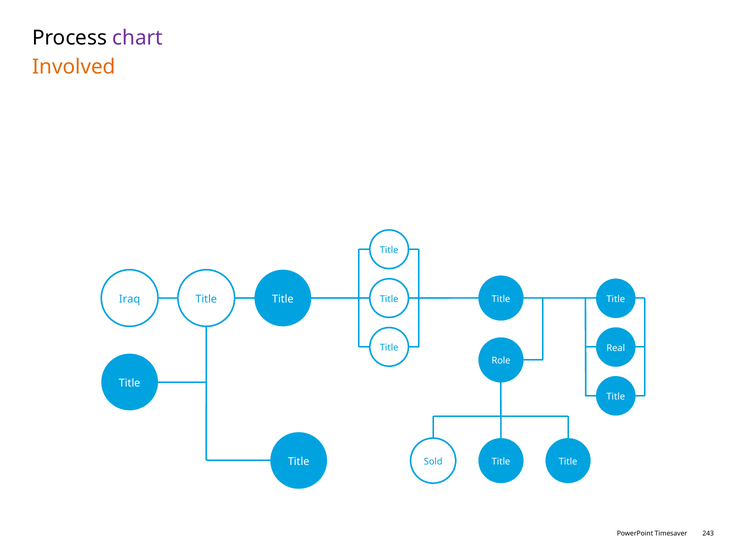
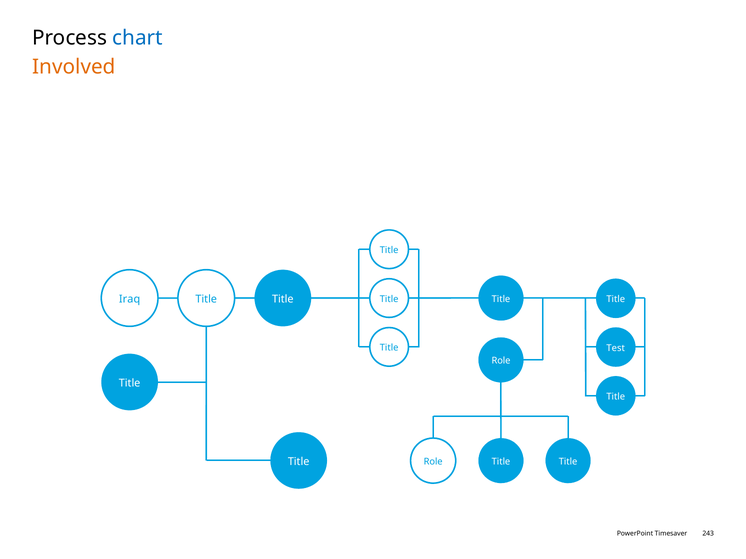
chart colour: purple -> blue
Real: Real -> Test
Sold at (433, 462): Sold -> Role
